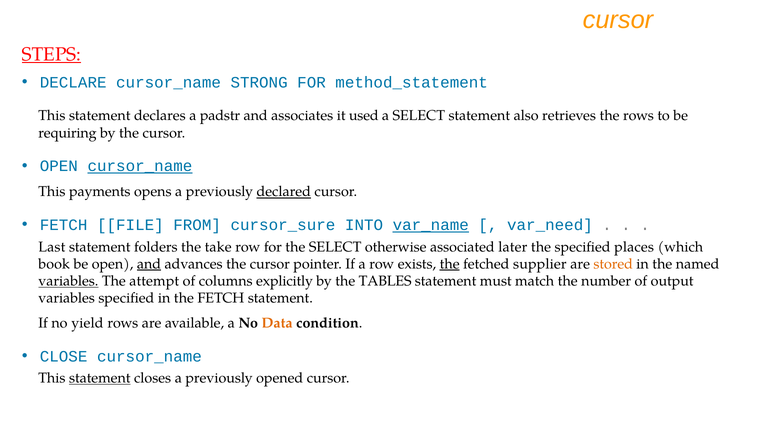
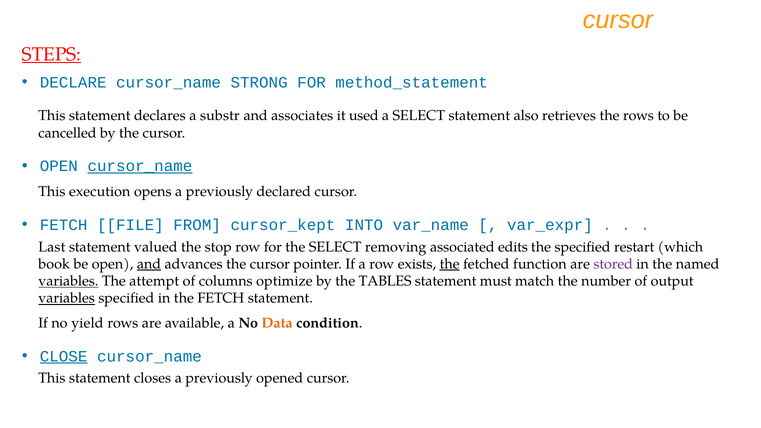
padstr: padstr -> substr
requiring: requiring -> cancelled
payments: payments -> execution
declared underline: present -> none
cursor_sure: cursor_sure -> cursor_kept
var_name underline: present -> none
var_need: var_need -> var_expr
folders: folders -> valued
take: take -> stop
otherwise: otherwise -> removing
later: later -> edits
places: places -> restart
supplier: supplier -> function
stored colour: orange -> purple
explicitly: explicitly -> optimize
variables at (67, 298) underline: none -> present
CLOSE underline: none -> present
statement at (100, 378) underline: present -> none
